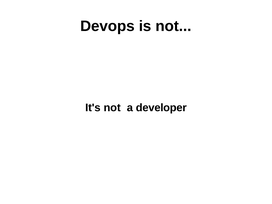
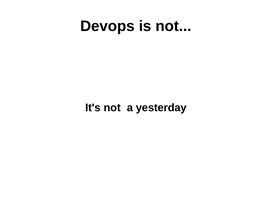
developer: developer -> yesterday
